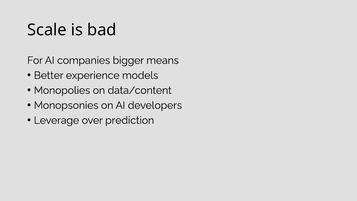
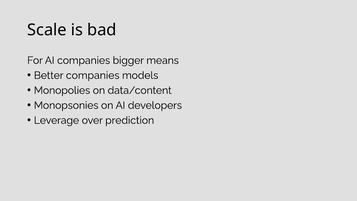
Better experience: experience -> companies
